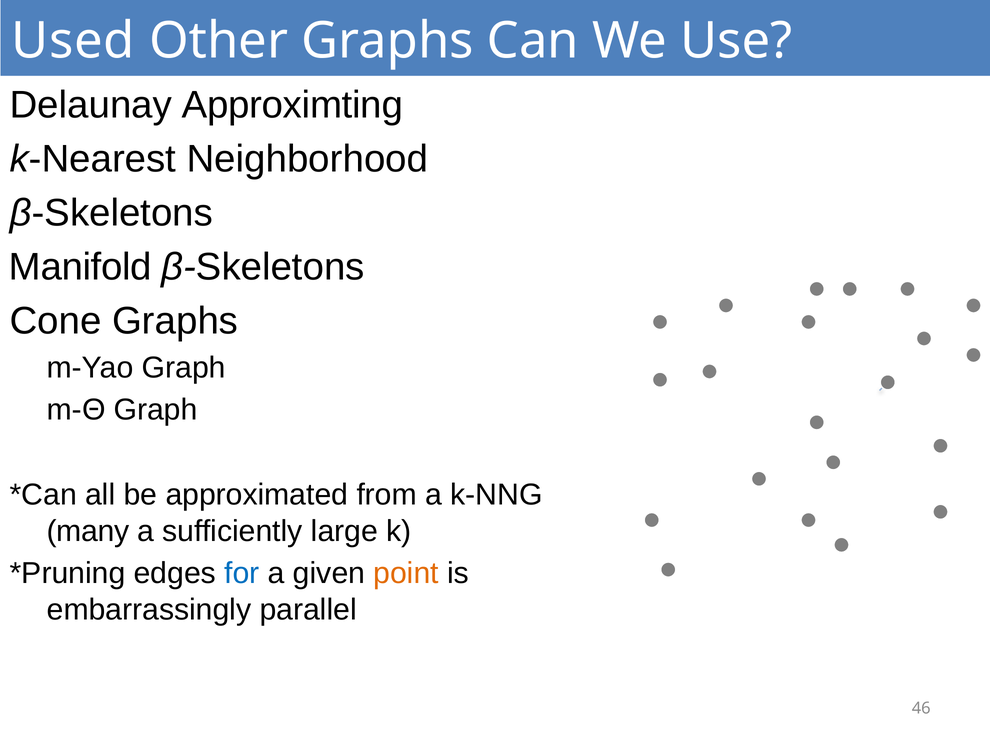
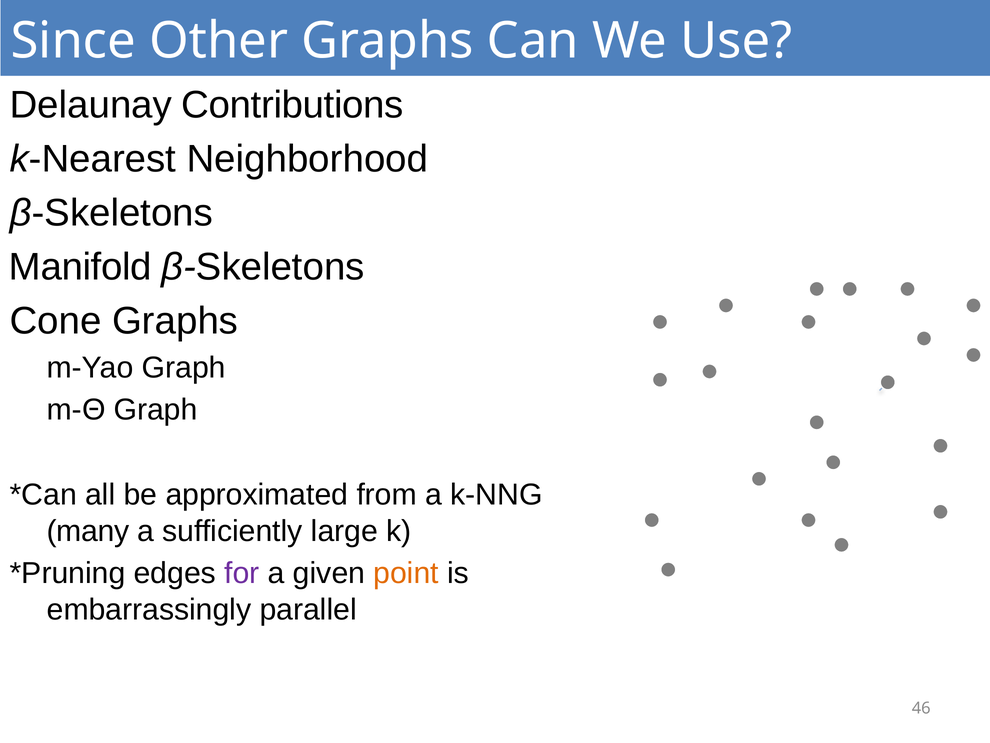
Used: Used -> Since
Approximting: Approximting -> Contributions
for colour: blue -> purple
